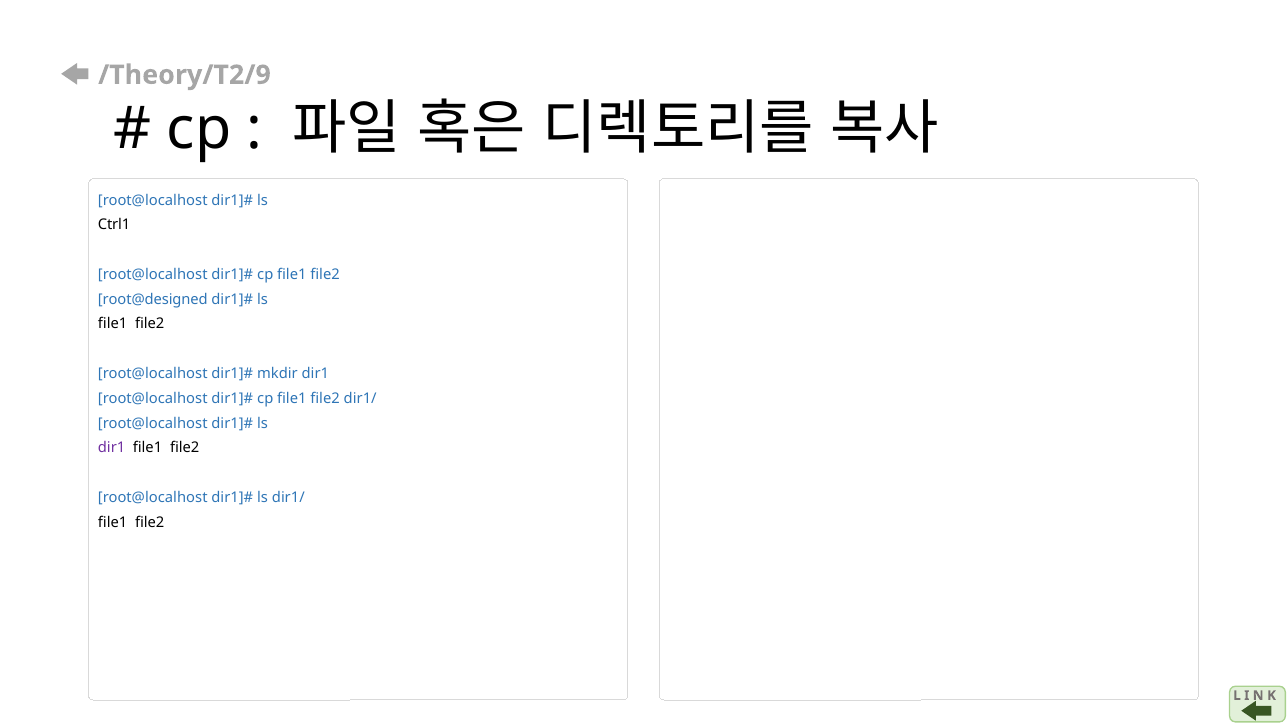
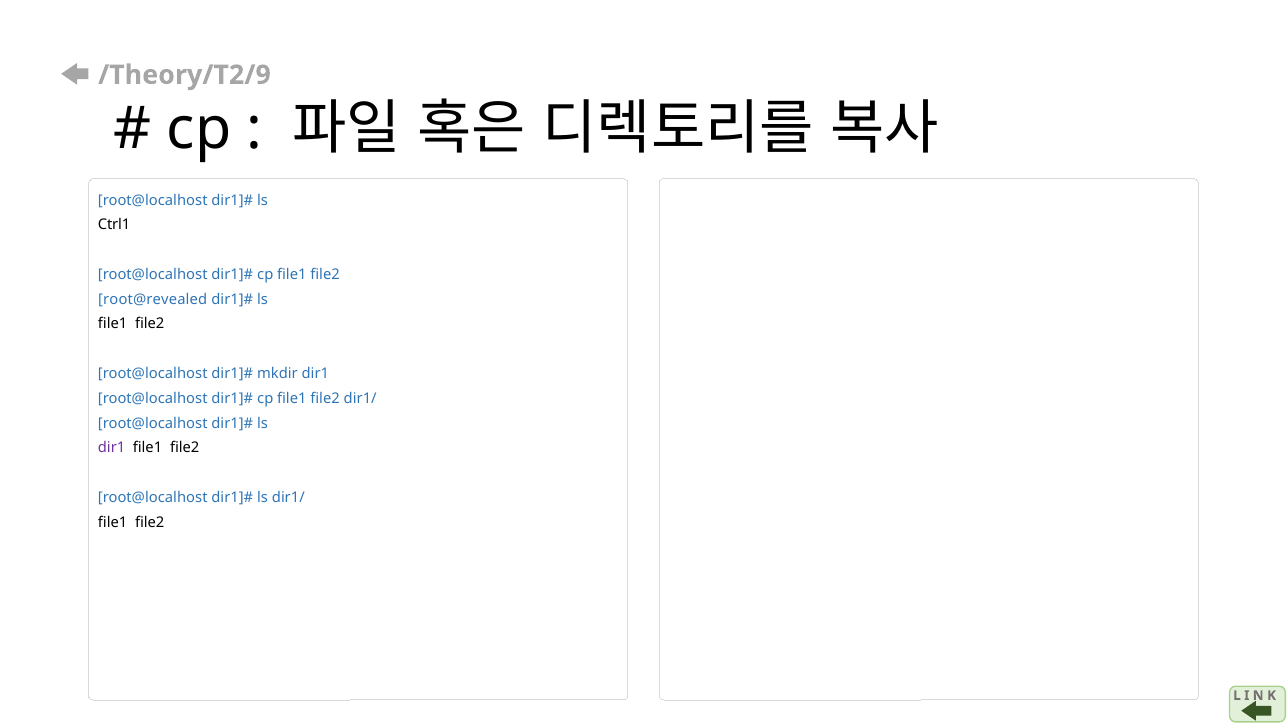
root@designed: root@designed -> root@revealed
